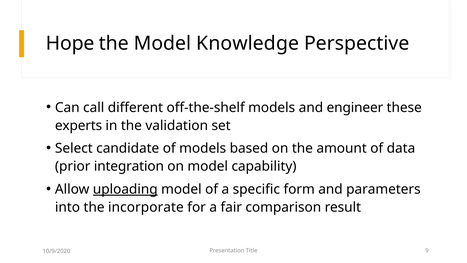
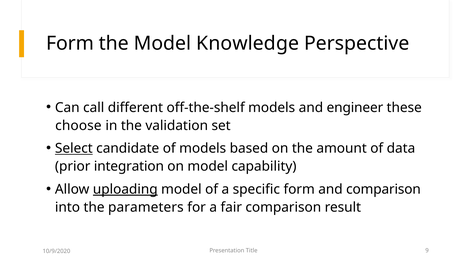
Hope at (70, 43): Hope -> Form
experts: experts -> choose
Select underline: none -> present
and parameters: parameters -> comparison
incorporate: incorporate -> parameters
